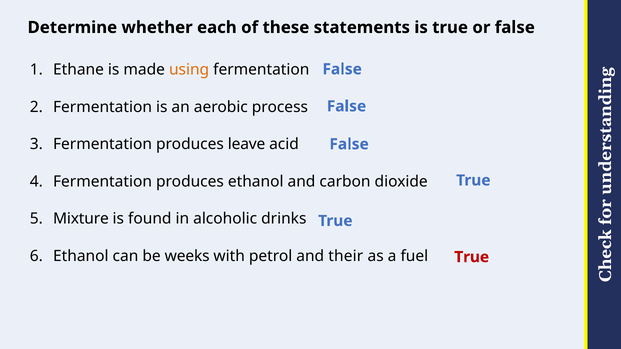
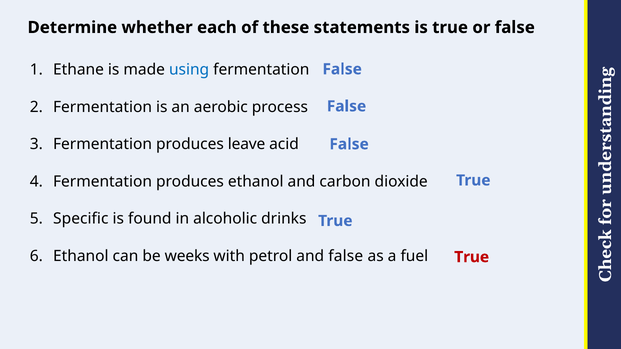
using colour: orange -> blue
Mixture: Mixture -> Specific
and their: their -> false
